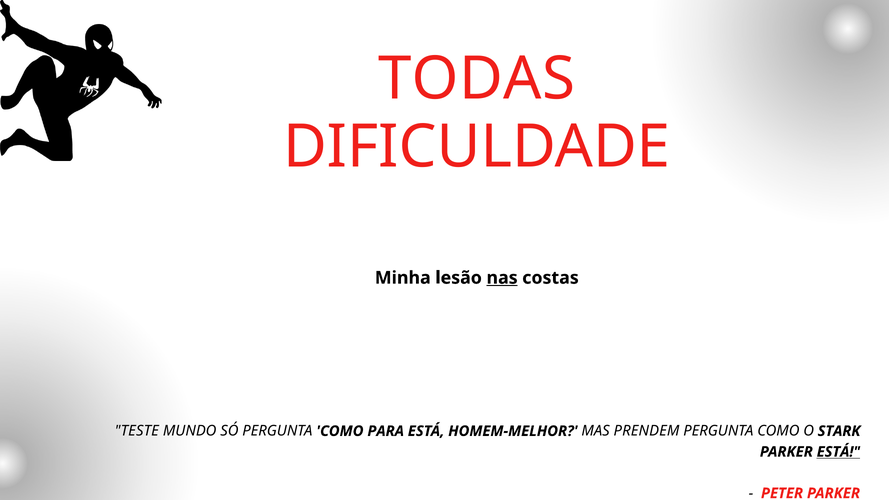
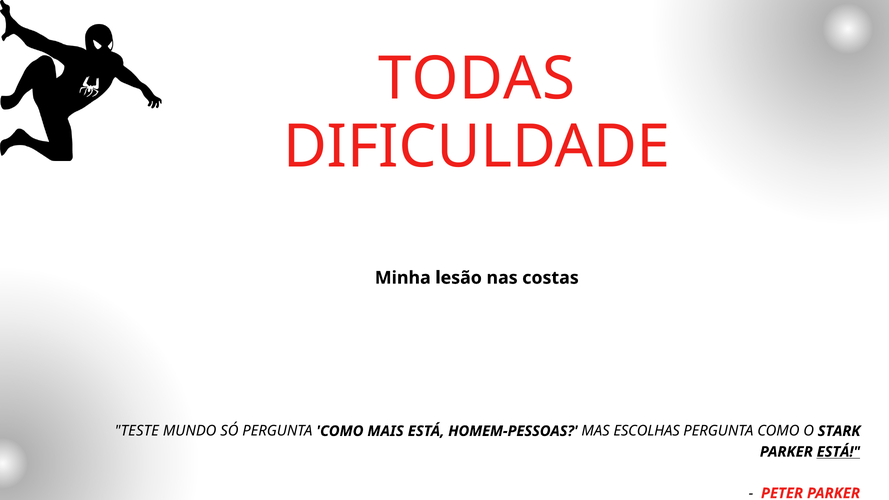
nas underline: present -> none
PARA: PARA -> MAIS
HOMEM-MELHOR: HOMEM-MELHOR -> HOMEM-PESSOAS
PRENDEM: PRENDEM -> ESCOLHAS
